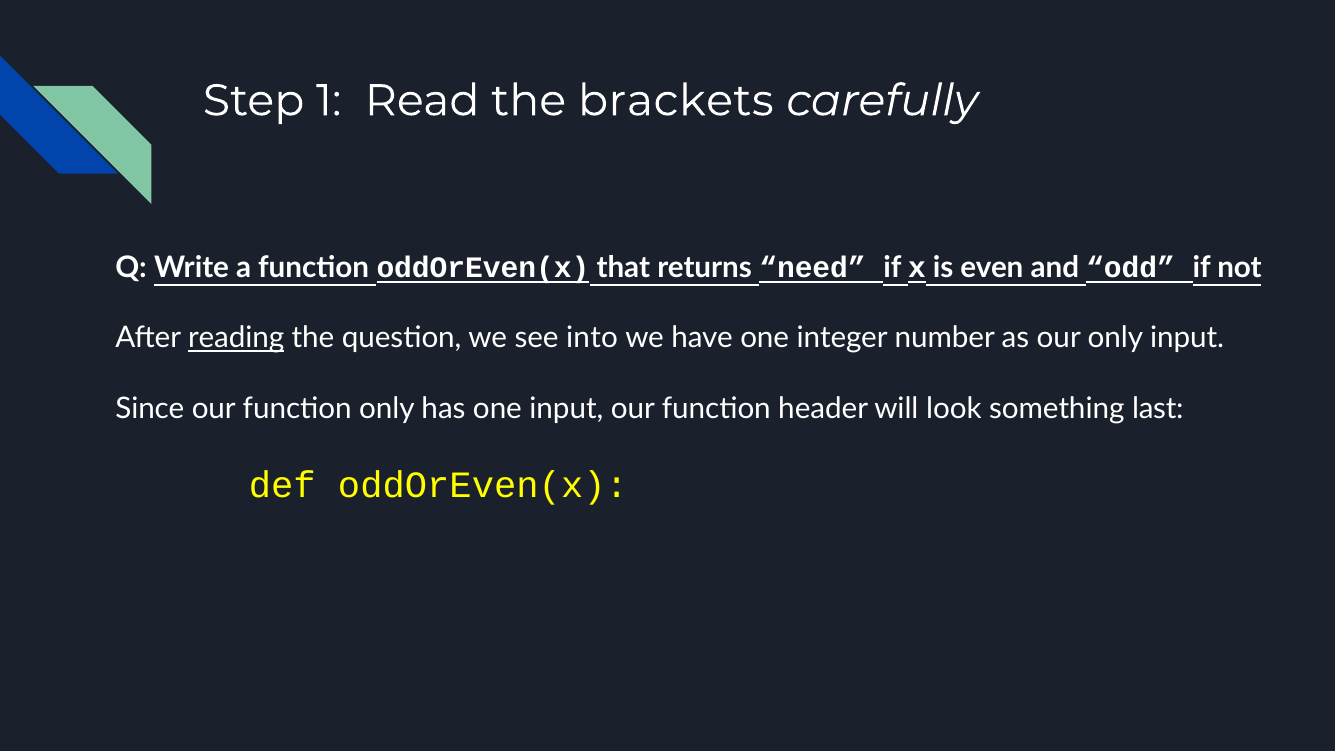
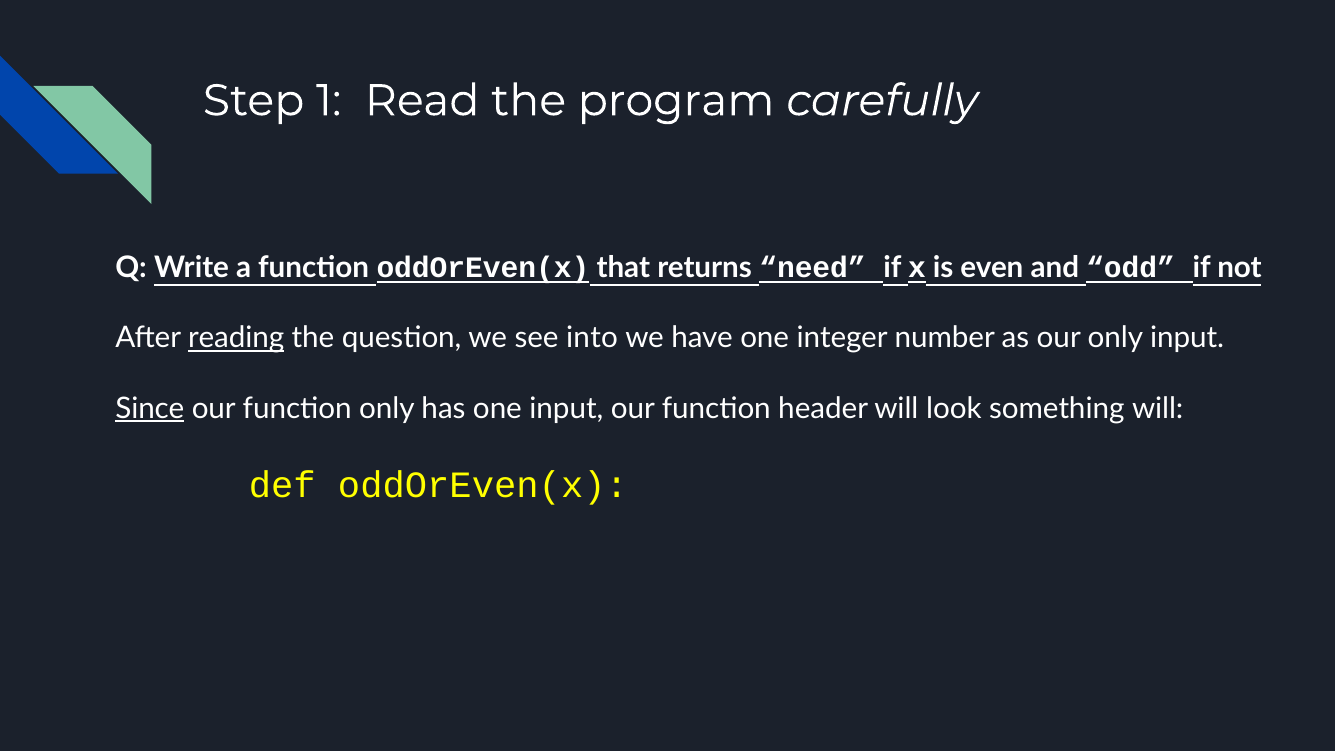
brackets: brackets -> program
Since underline: none -> present
something last: last -> will
